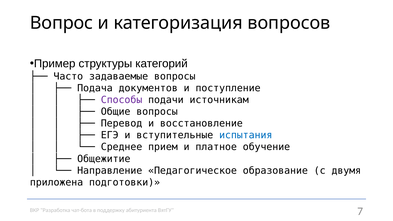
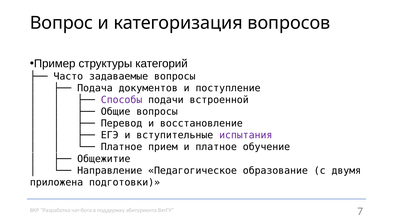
источникам: источникам -> встроенной
испытания colour: blue -> purple
Среднее at (122, 147): Среднее -> Платное
